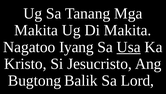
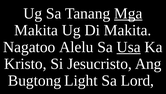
Mga underline: none -> present
Iyang: Iyang -> Alelu
Balik: Balik -> Light
